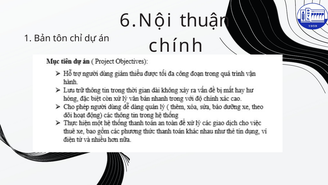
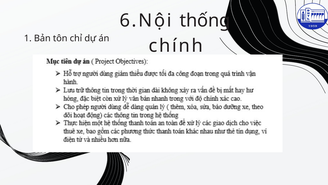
thuận: thuận -> thống
